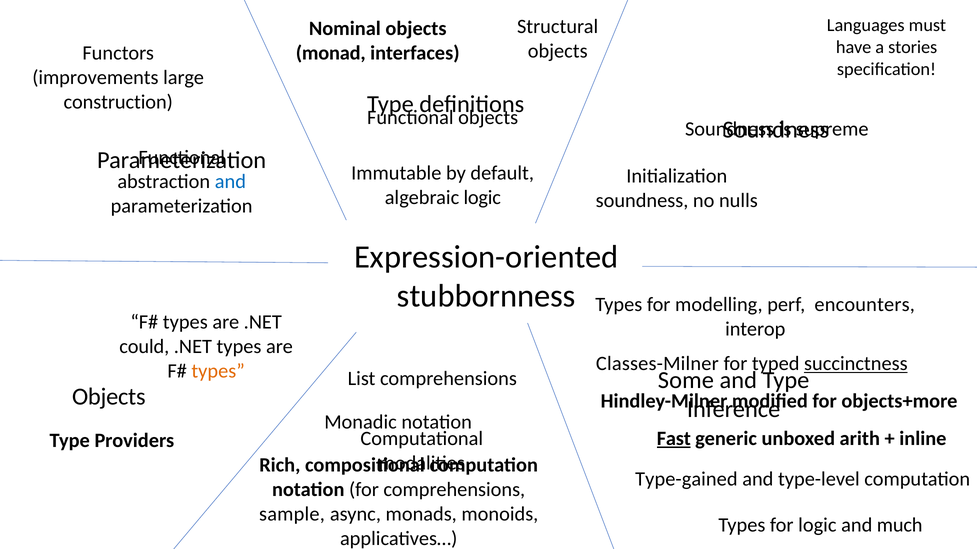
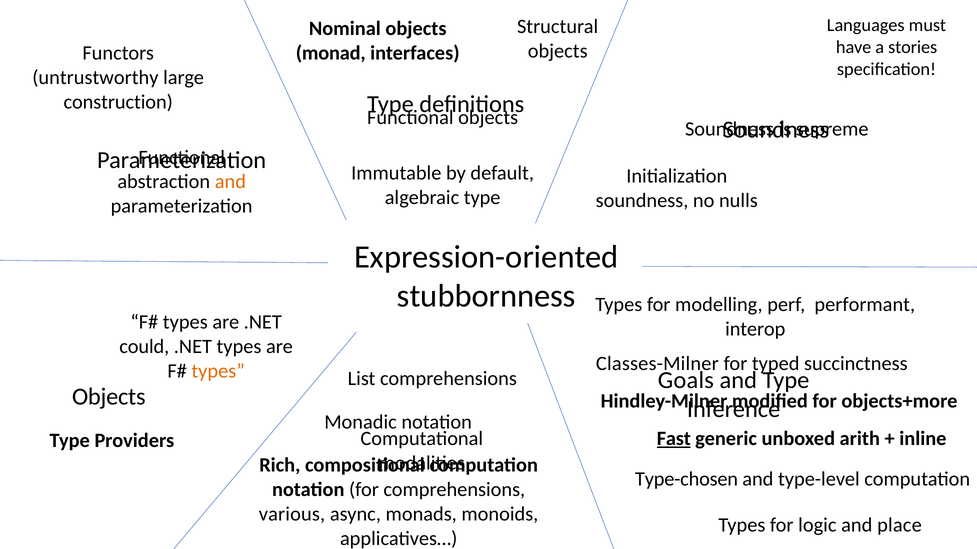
improvements: improvements -> untrustworthy
and at (230, 182) colour: blue -> orange
algebraic logic: logic -> type
encounters: encounters -> performant
succinctness underline: present -> none
Some: Some -> Goals
Type-gained: Type-gained -> Type-chosen
sample: sample -> various
much: much -> place
